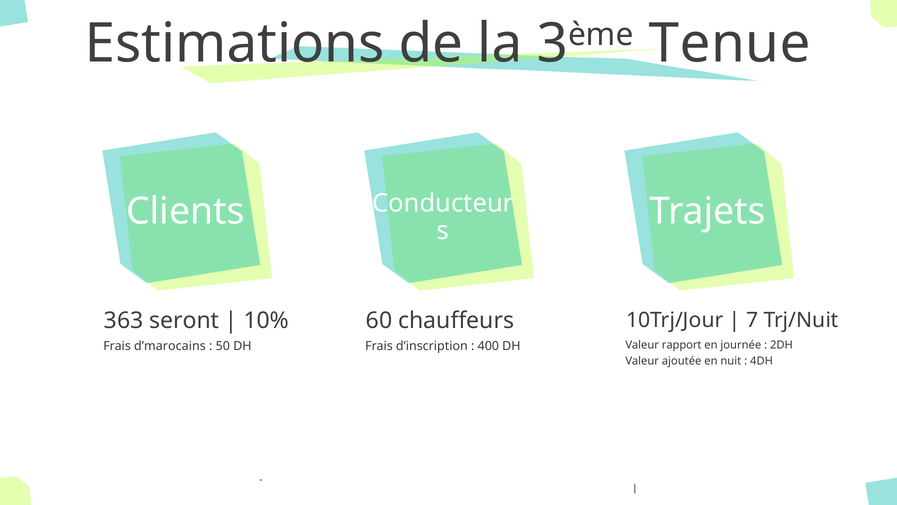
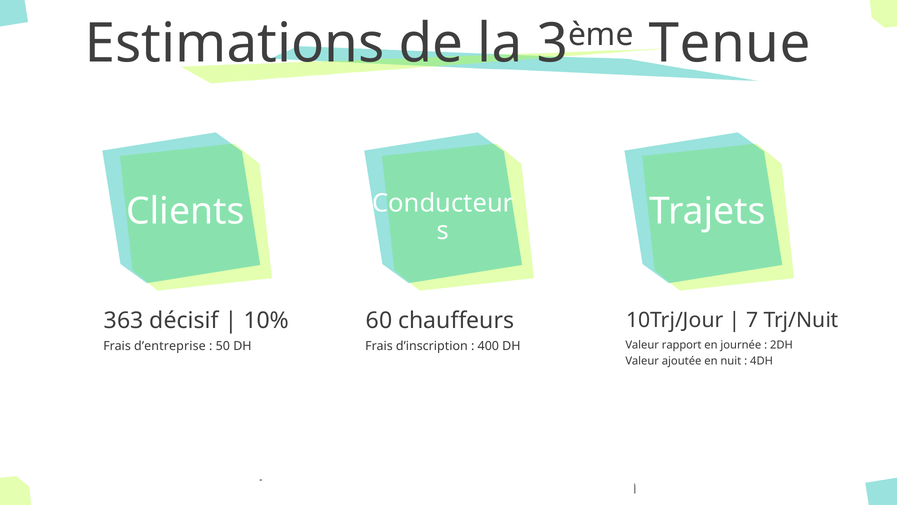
seront: seront -> décisif
d’marocains: d’marocains -> d’entreprise
